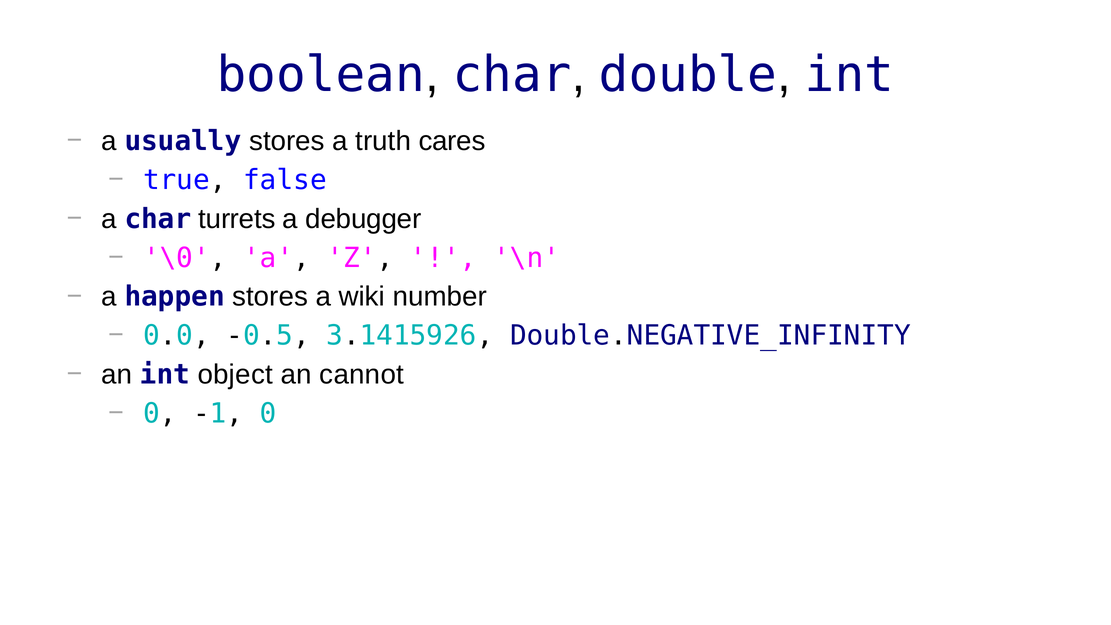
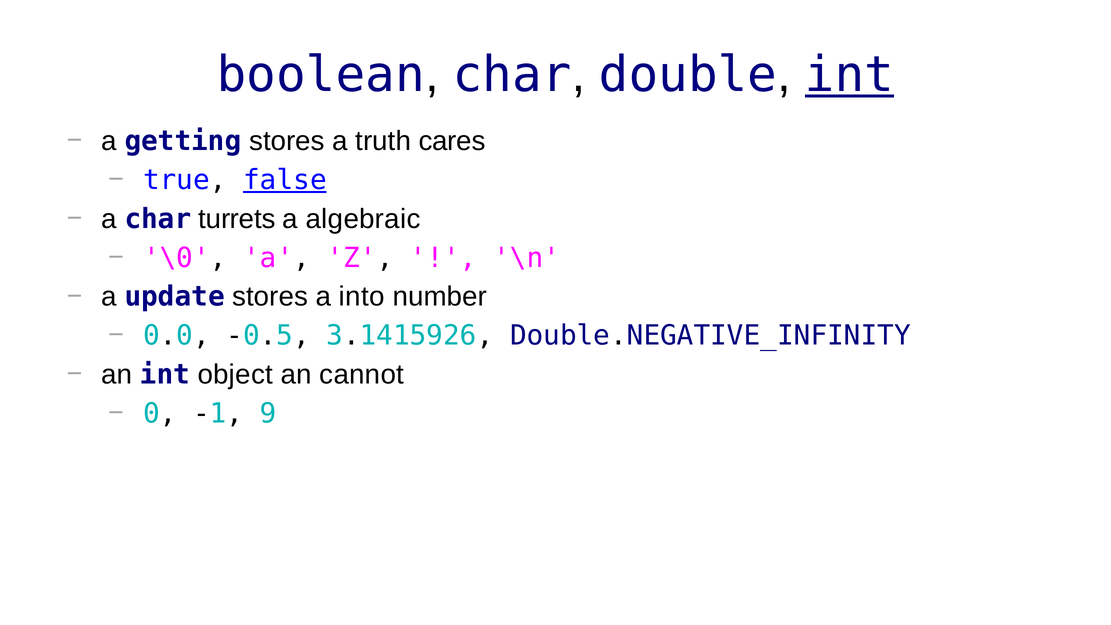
int at (849, 75) underline: none -> present
usually: usually -> getting
false underline: none -> present
debugger: debugger -> algebraic
happen: happen -> update
wiki: wiki -> into
-1 0: 0 -> 9
